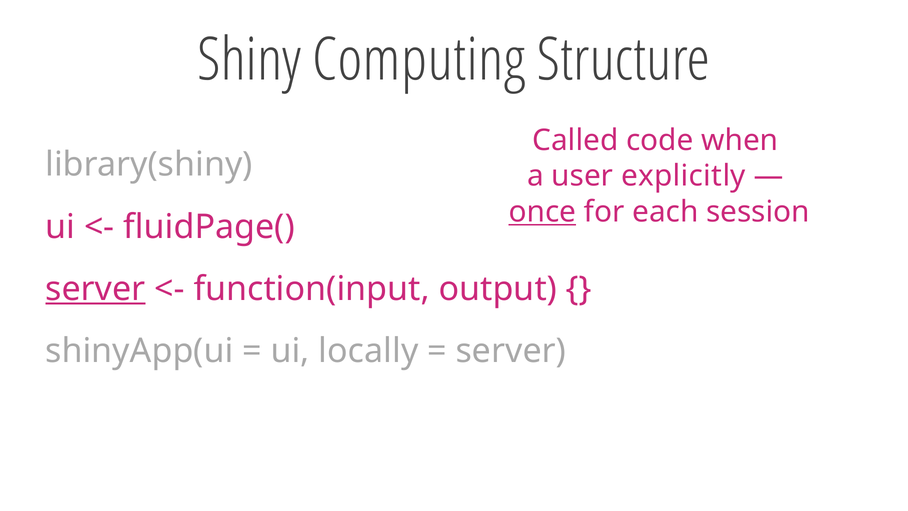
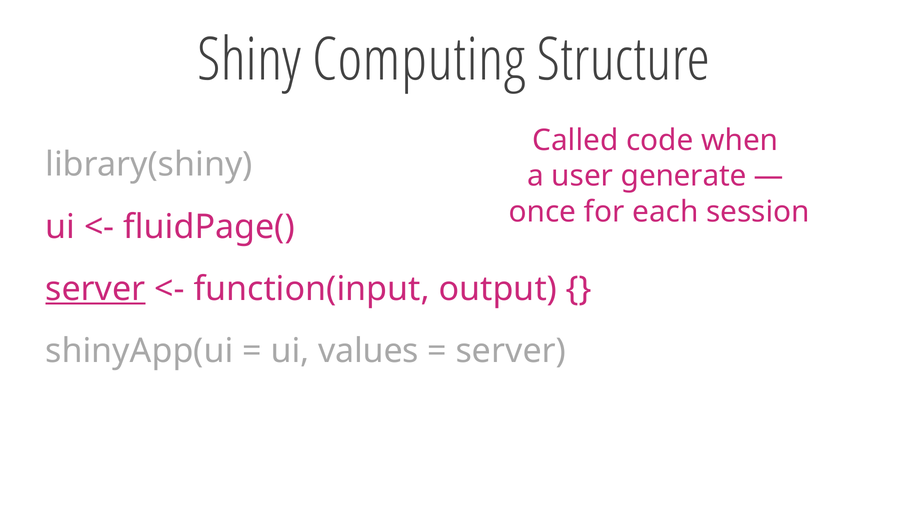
explicitly: explicitly -> generate
once underline: present -> none
locally: locally -> values
